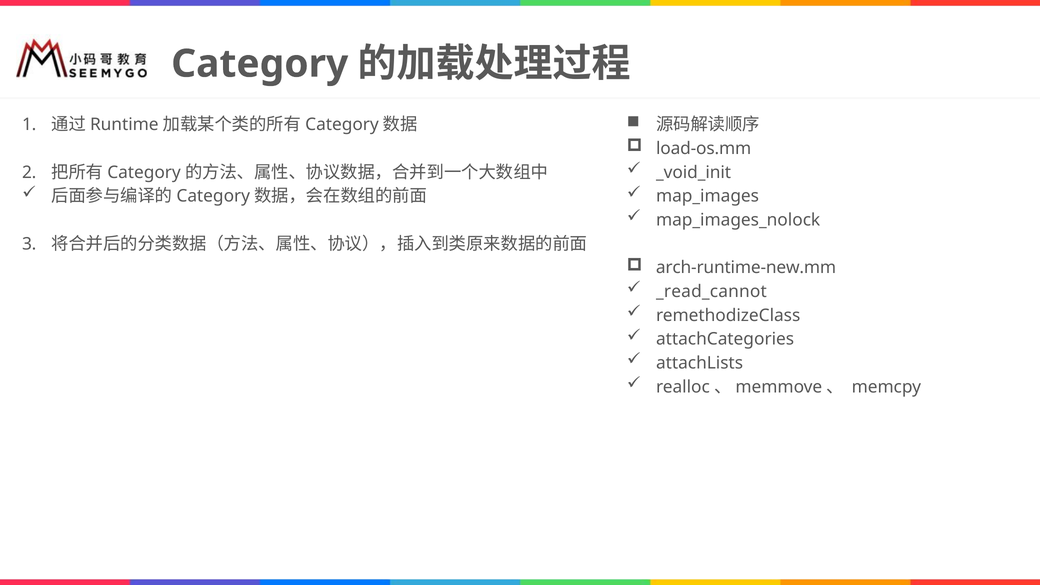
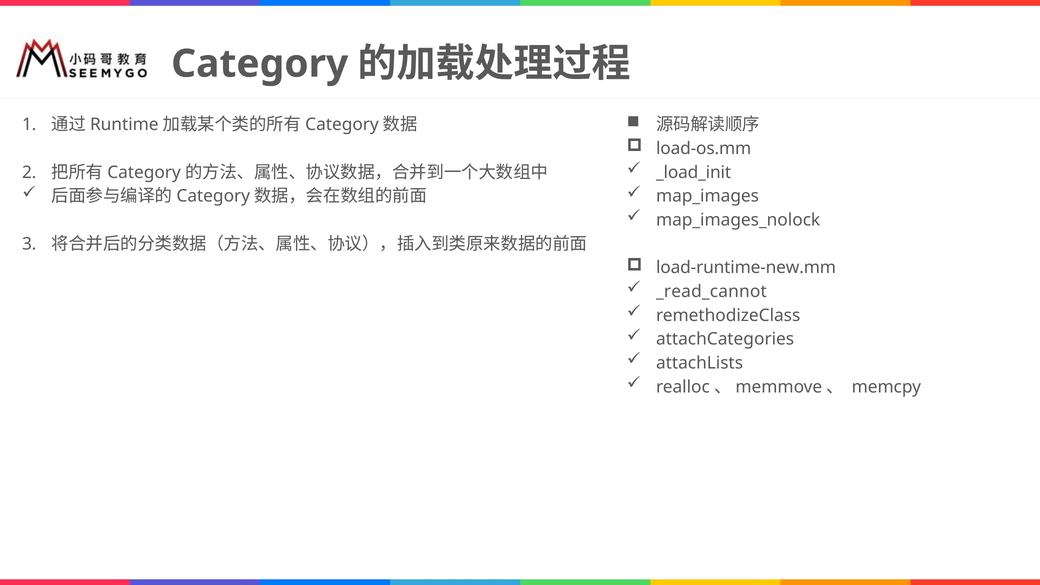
_void_init: _void_init -> _load_init
arch-runtime-new.mm: arch-runtime-new.mm -> load-runtime-new.mm
